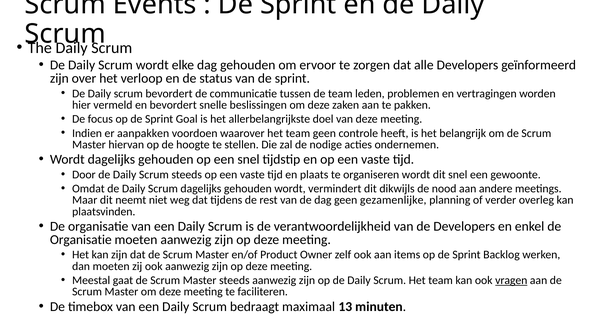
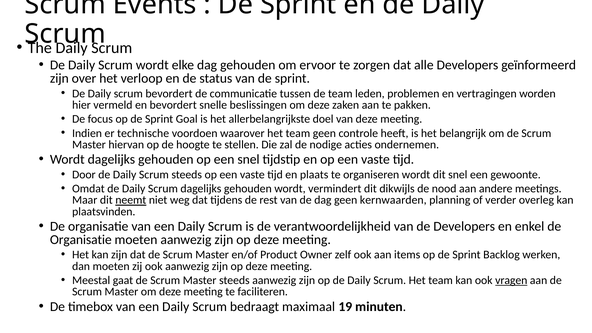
aanpakken: aanpakken -> technische
neemt underline: none -> present
gezamenlijke: gezamenlijke -> kernwaarden
13: 13 -> 19
